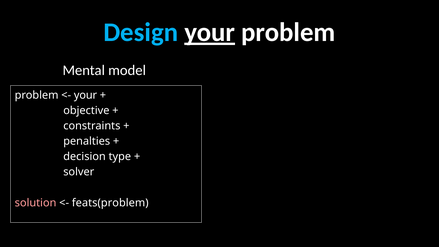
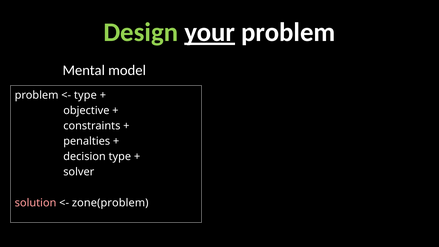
Design colour: light blue -> light green
your at (85, 95): your -> type
feats(problem: feats(problem -> zone(problem
